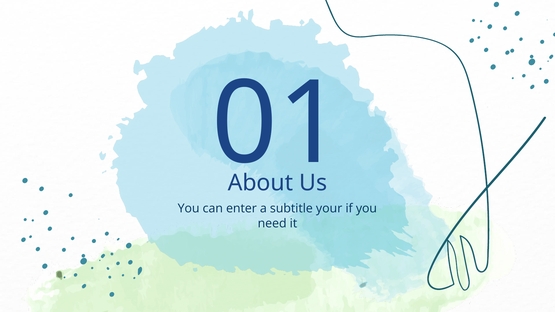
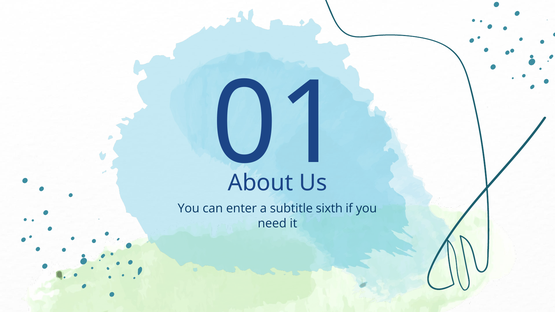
your: your -> sixth
